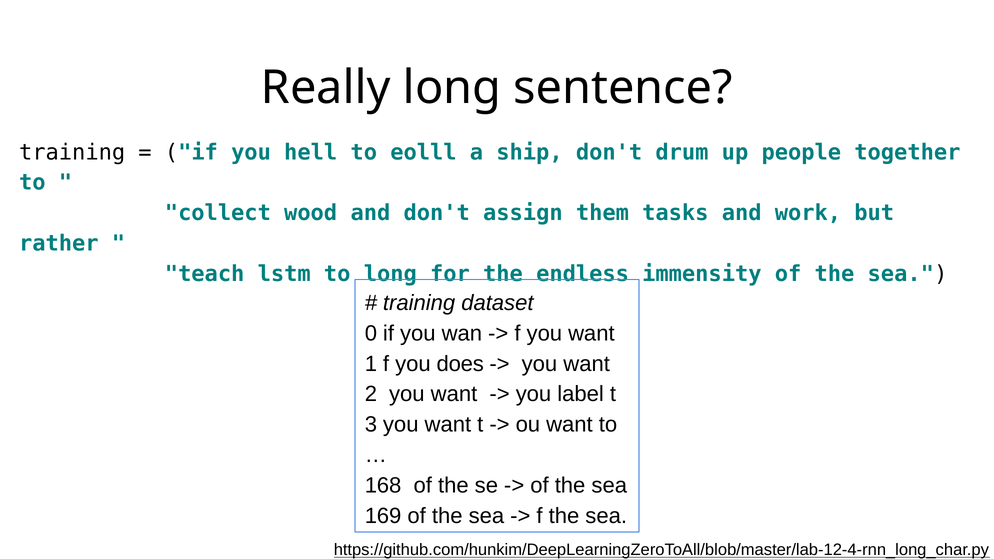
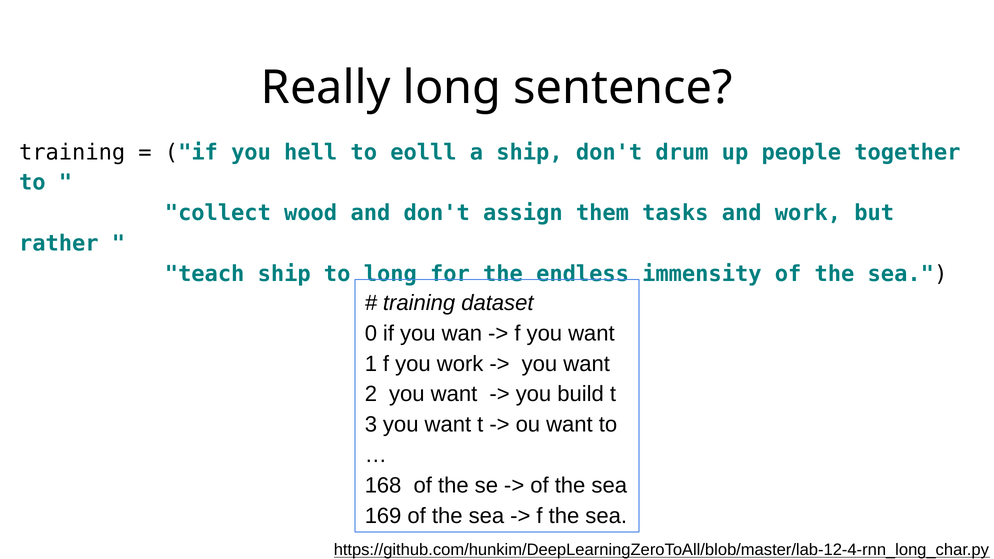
teach lstm: lstm -> ship
you does: does -> work
label: label -> build
